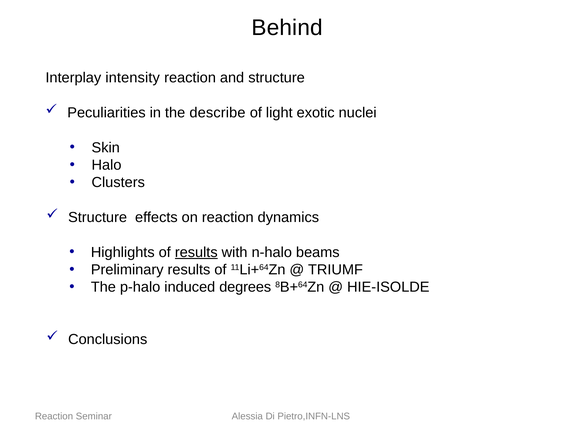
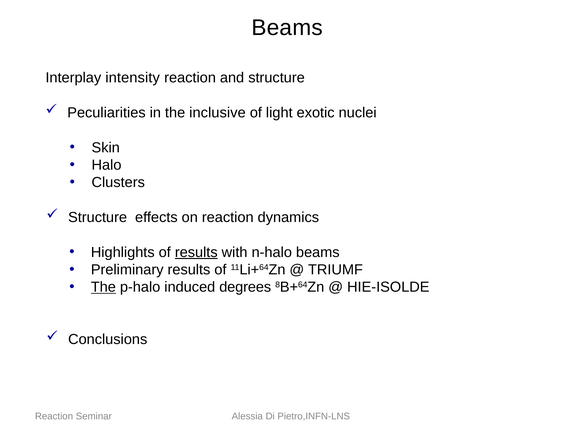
Behind at (287, 28): Behind -> Beams
describe: describe -> inclusive
The at (103, 287) underline: none -> present
